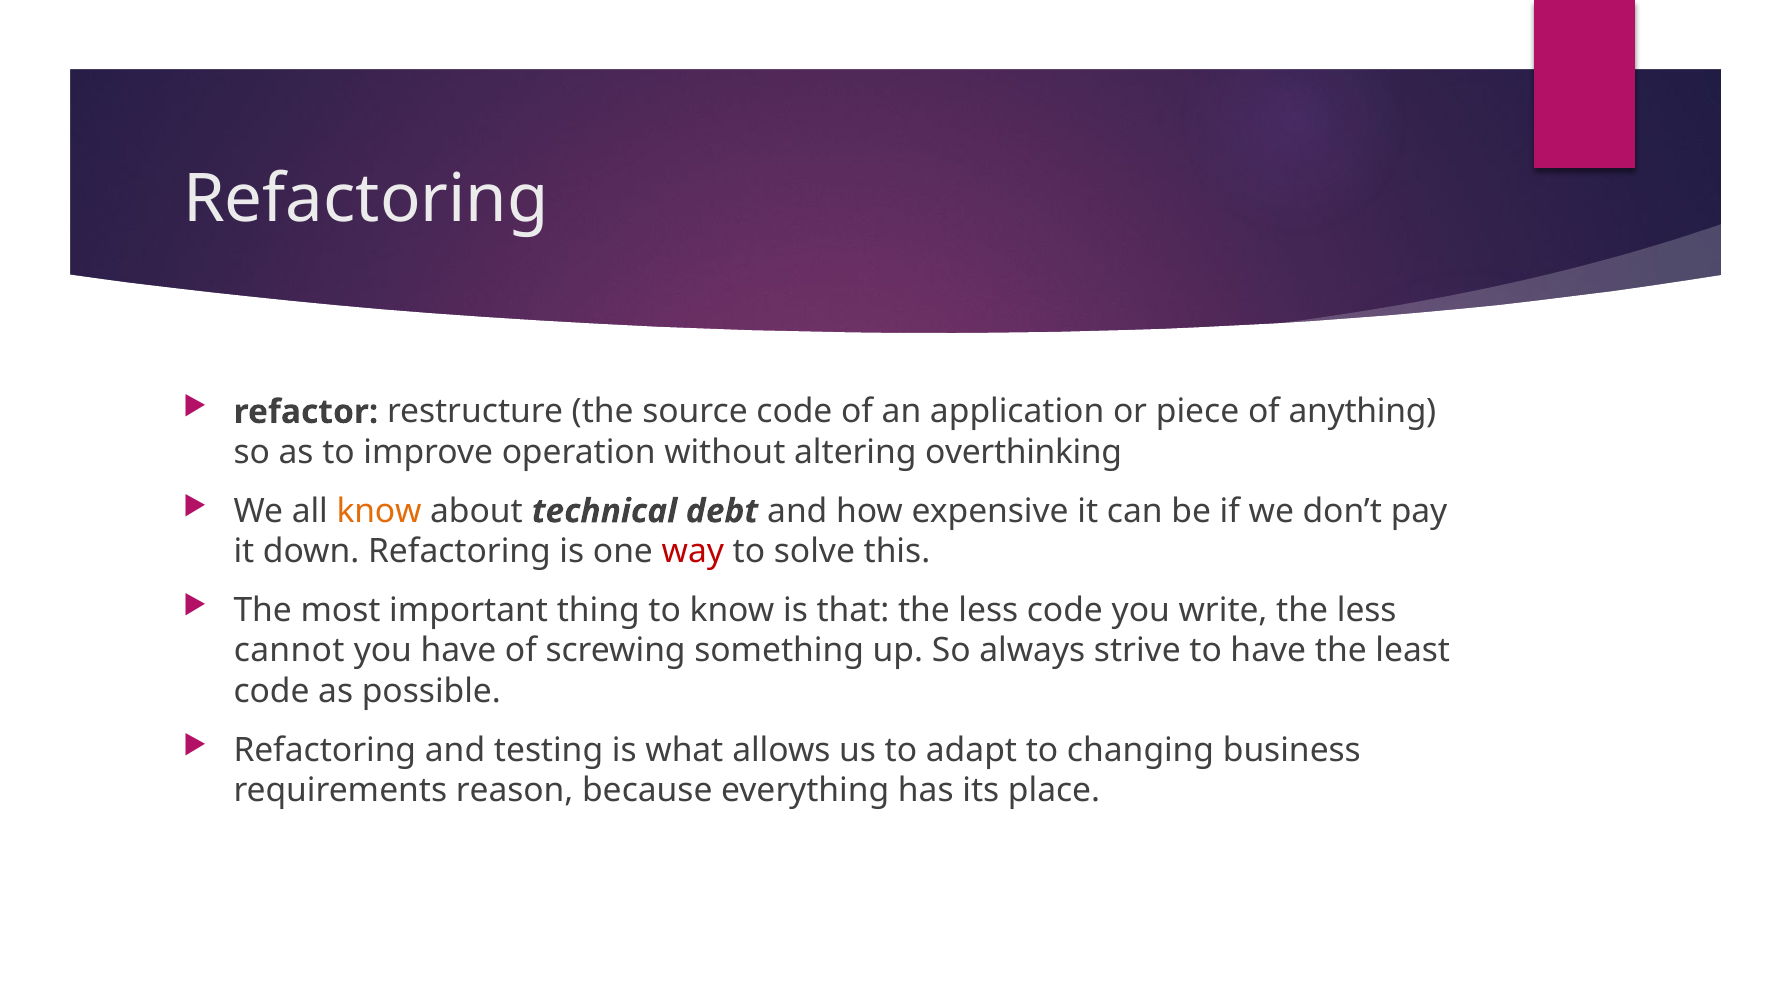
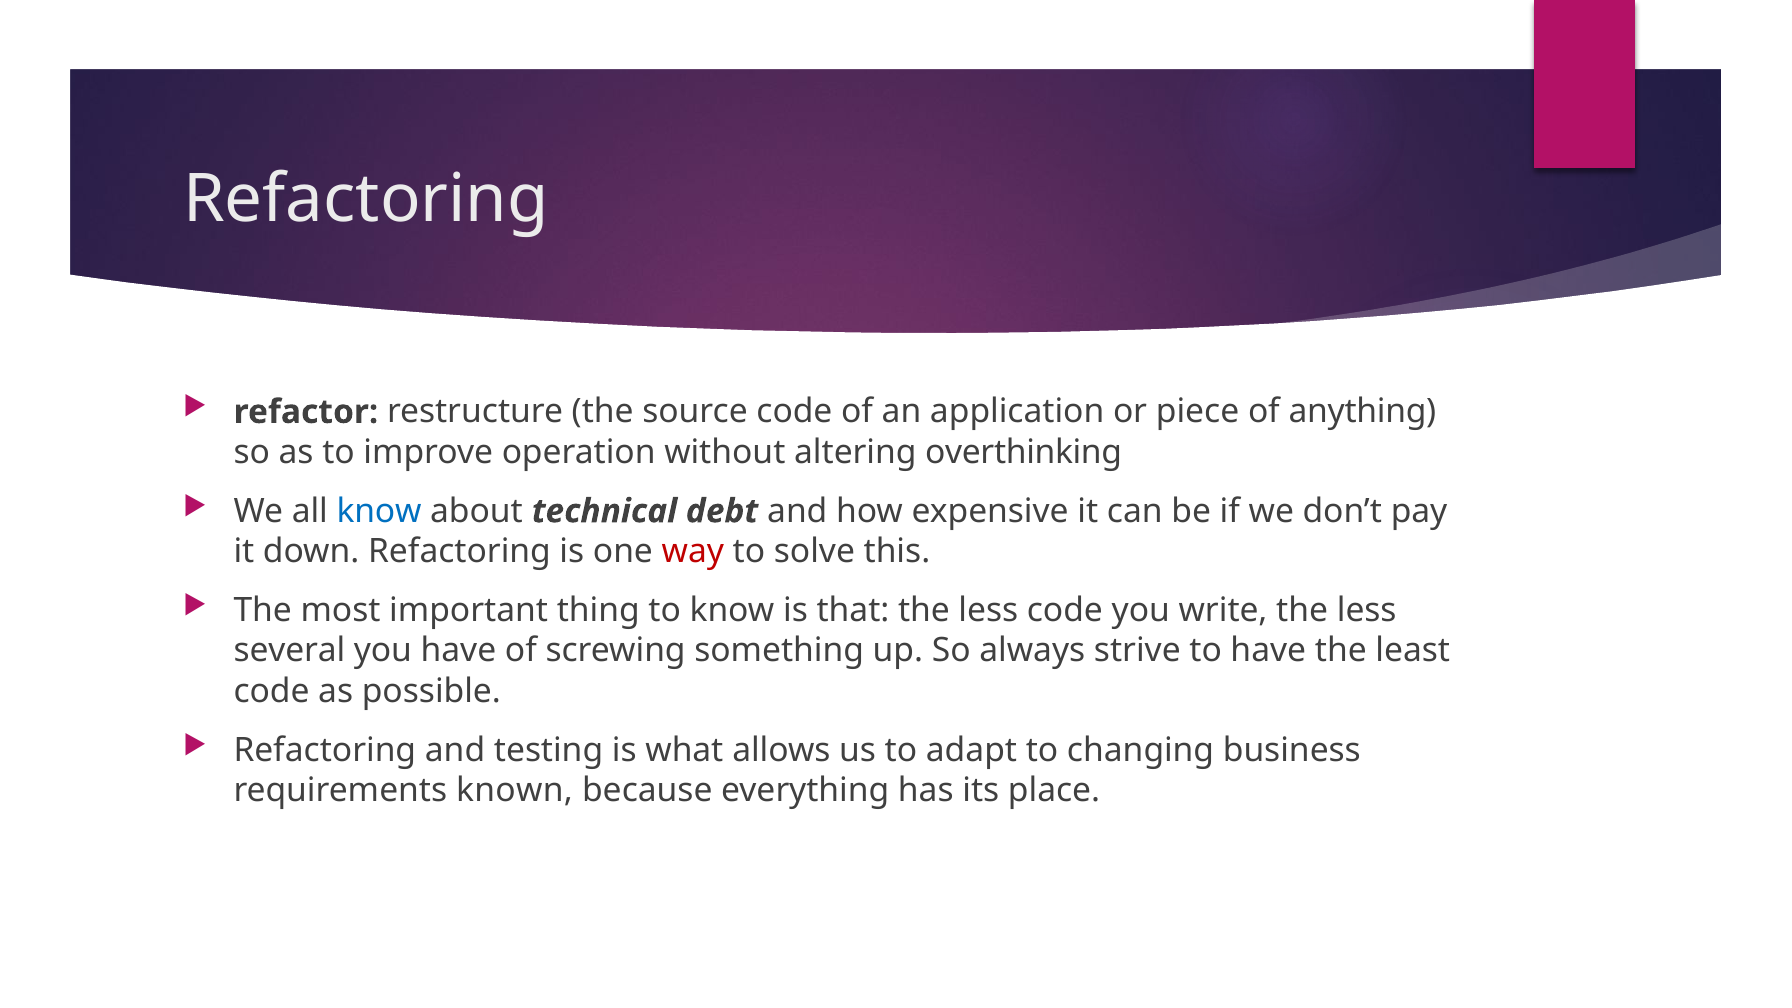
know at (379, 511) colour: orange -> blue
cannot: cannot -> several
reason: reason -> known
